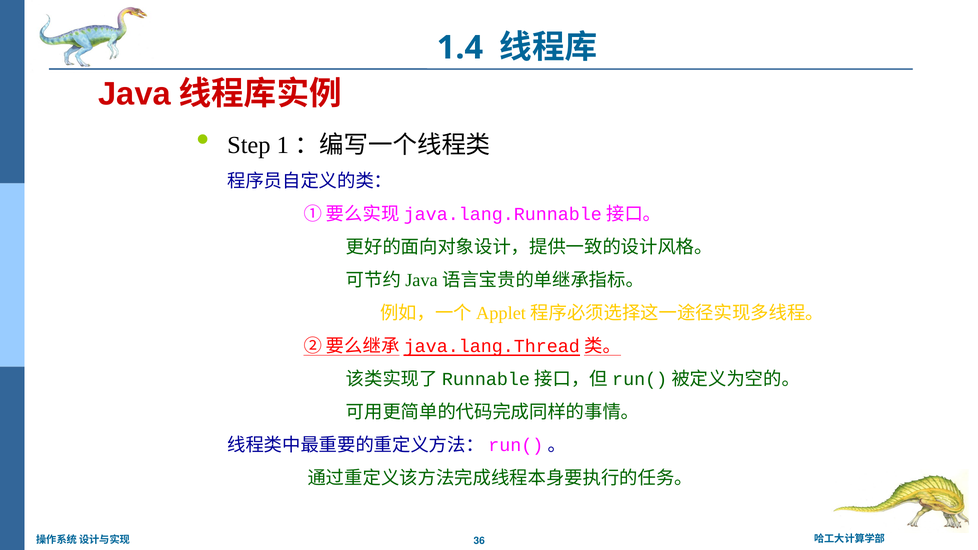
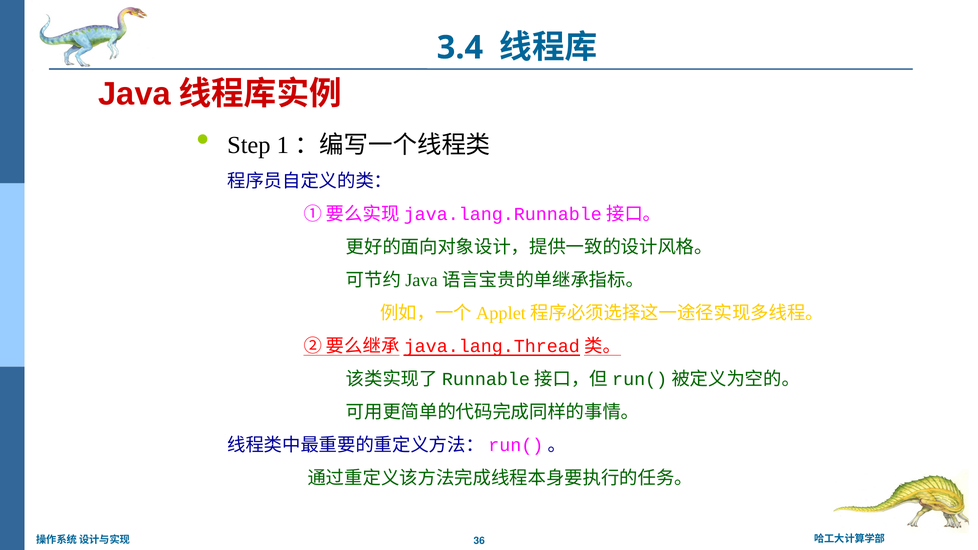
1.4: 1.4 -> 3.4
